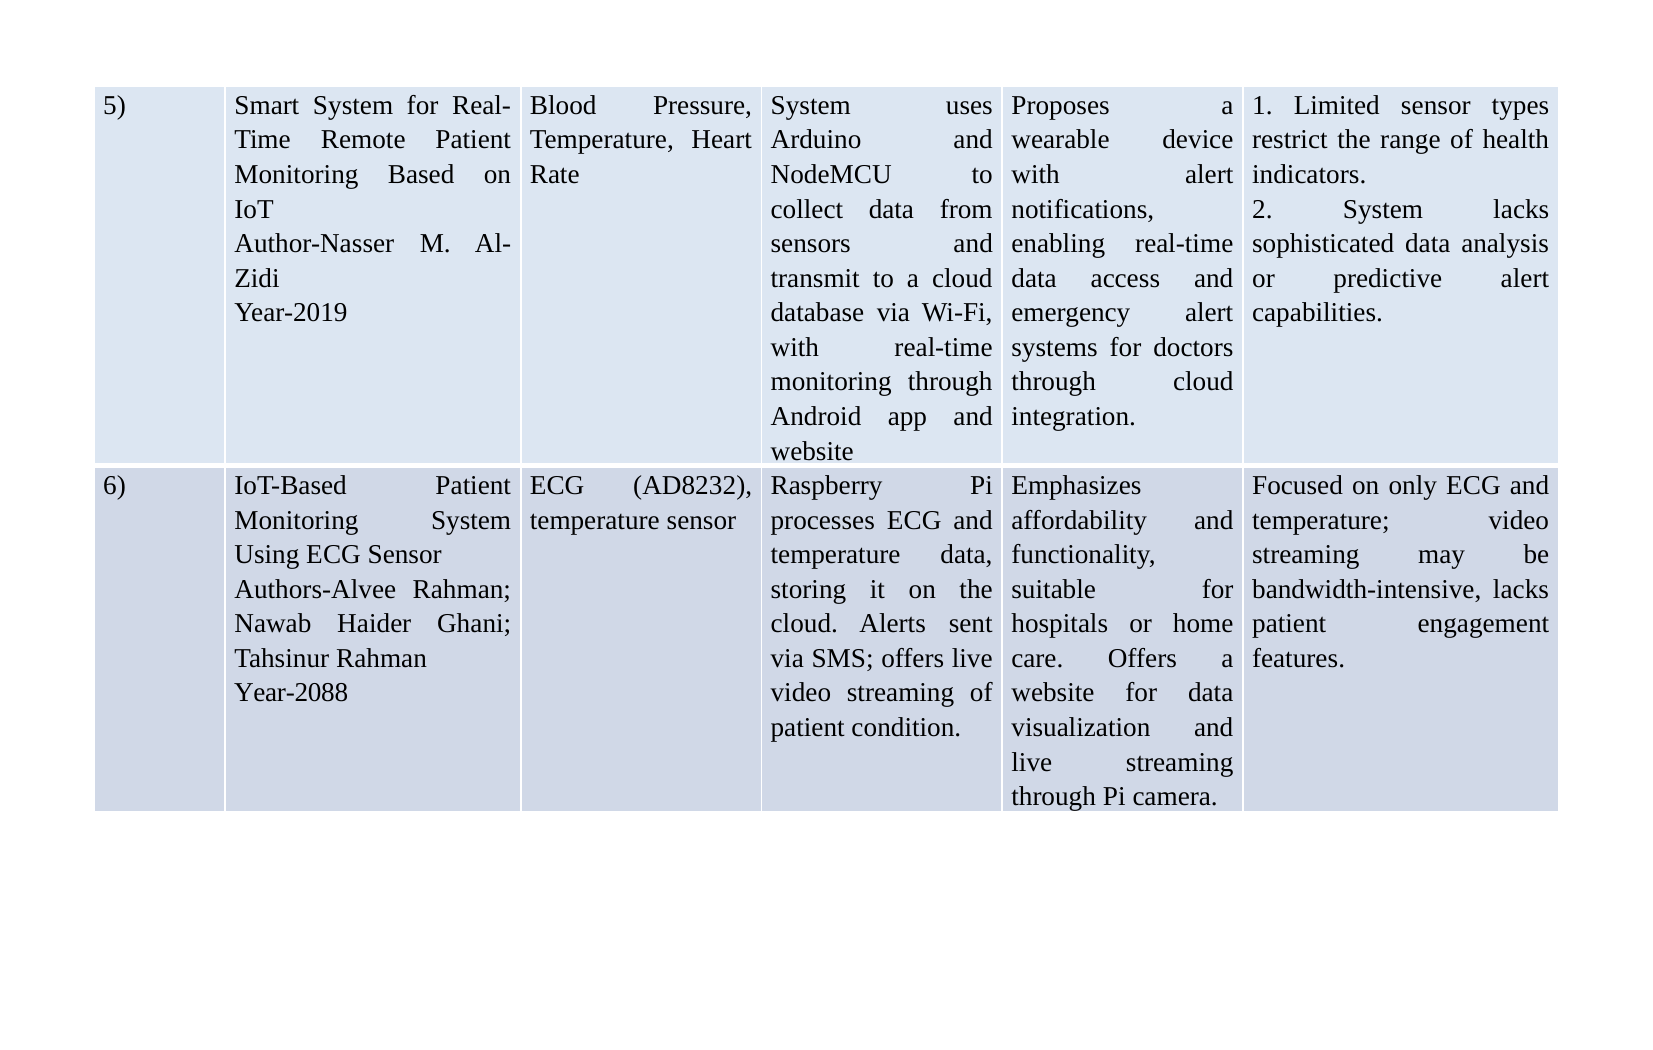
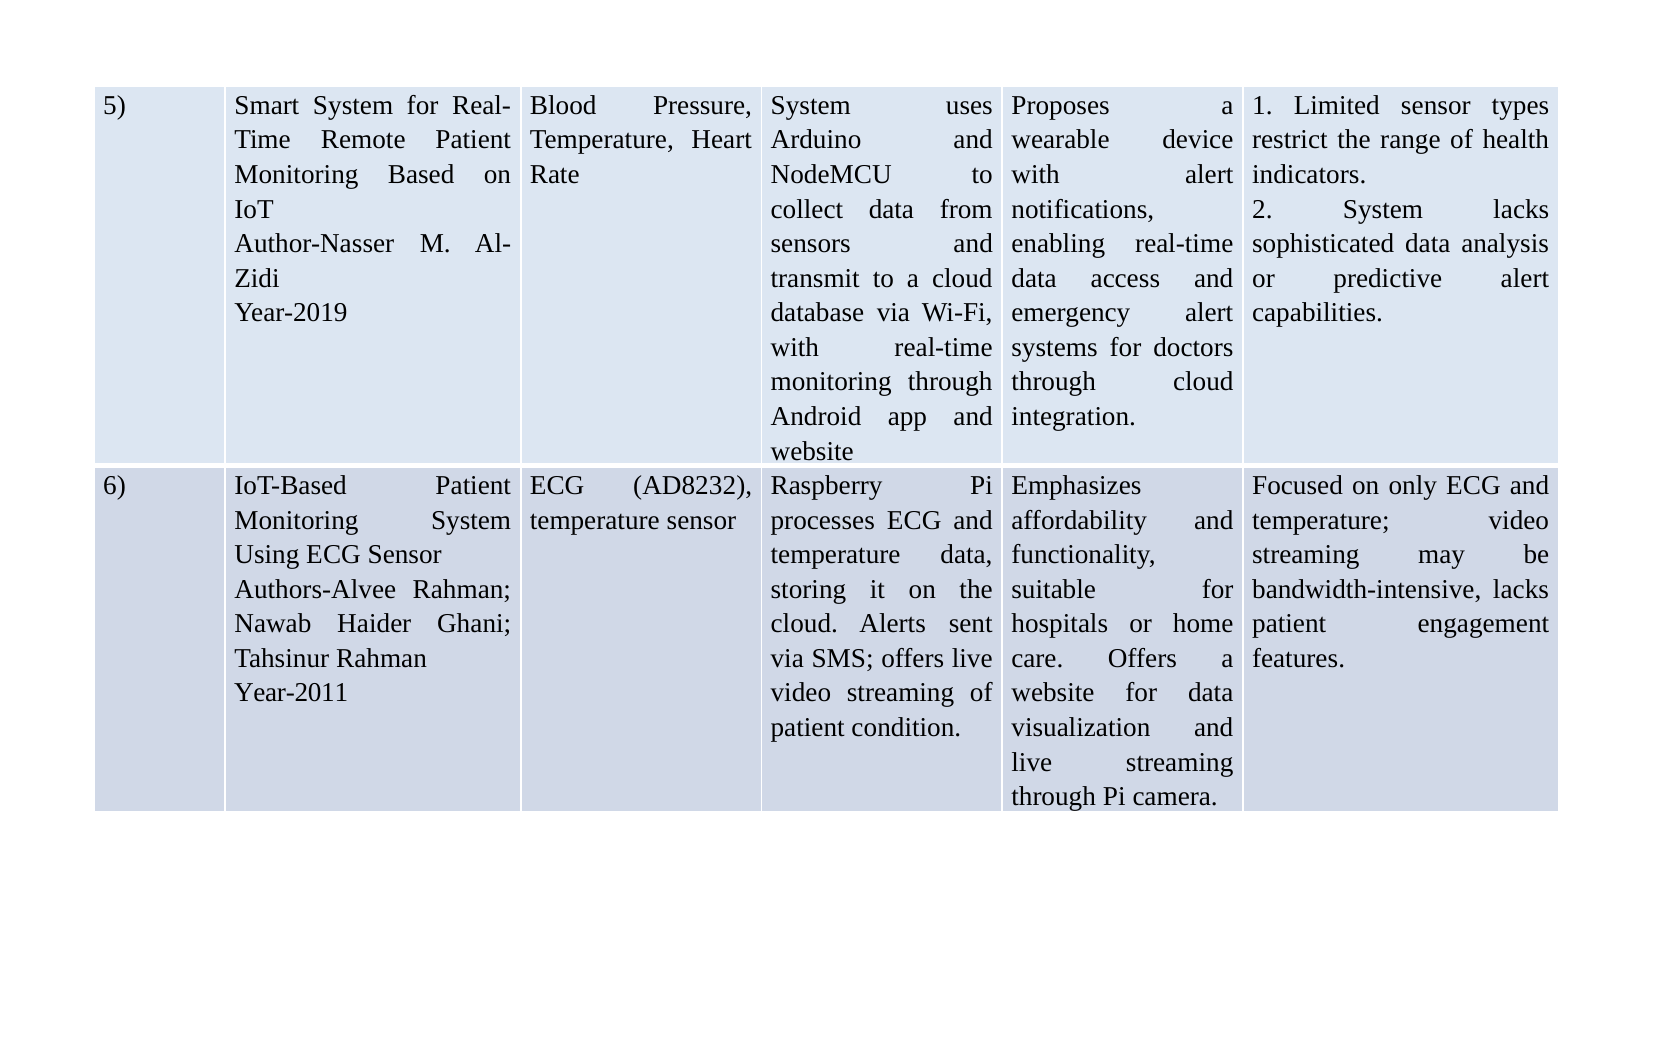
Year-2088: Year-2088 -> Year-2011
